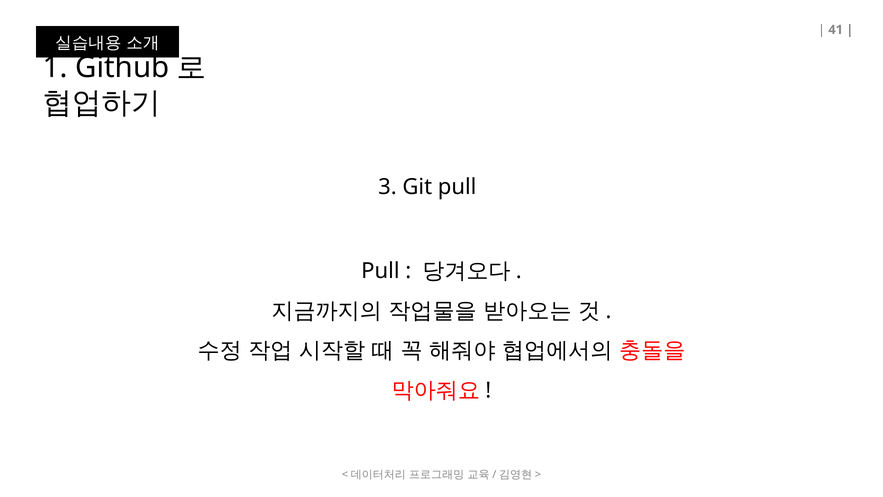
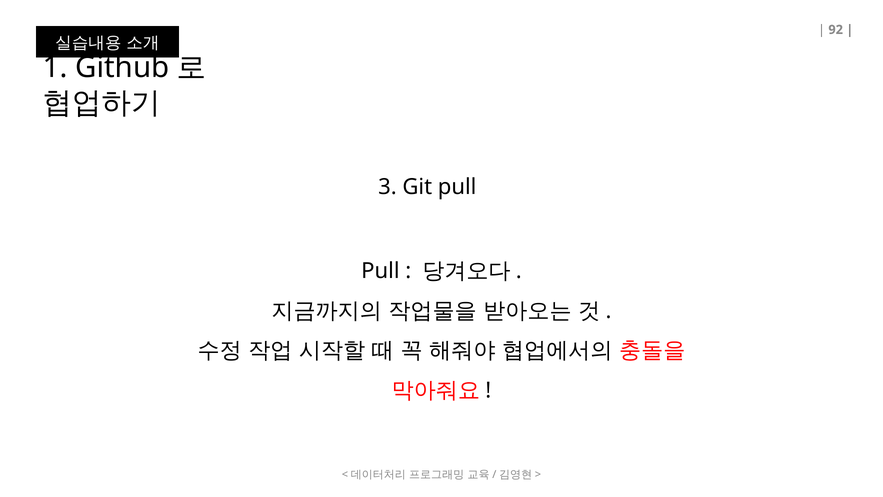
41: 41 -> 92
